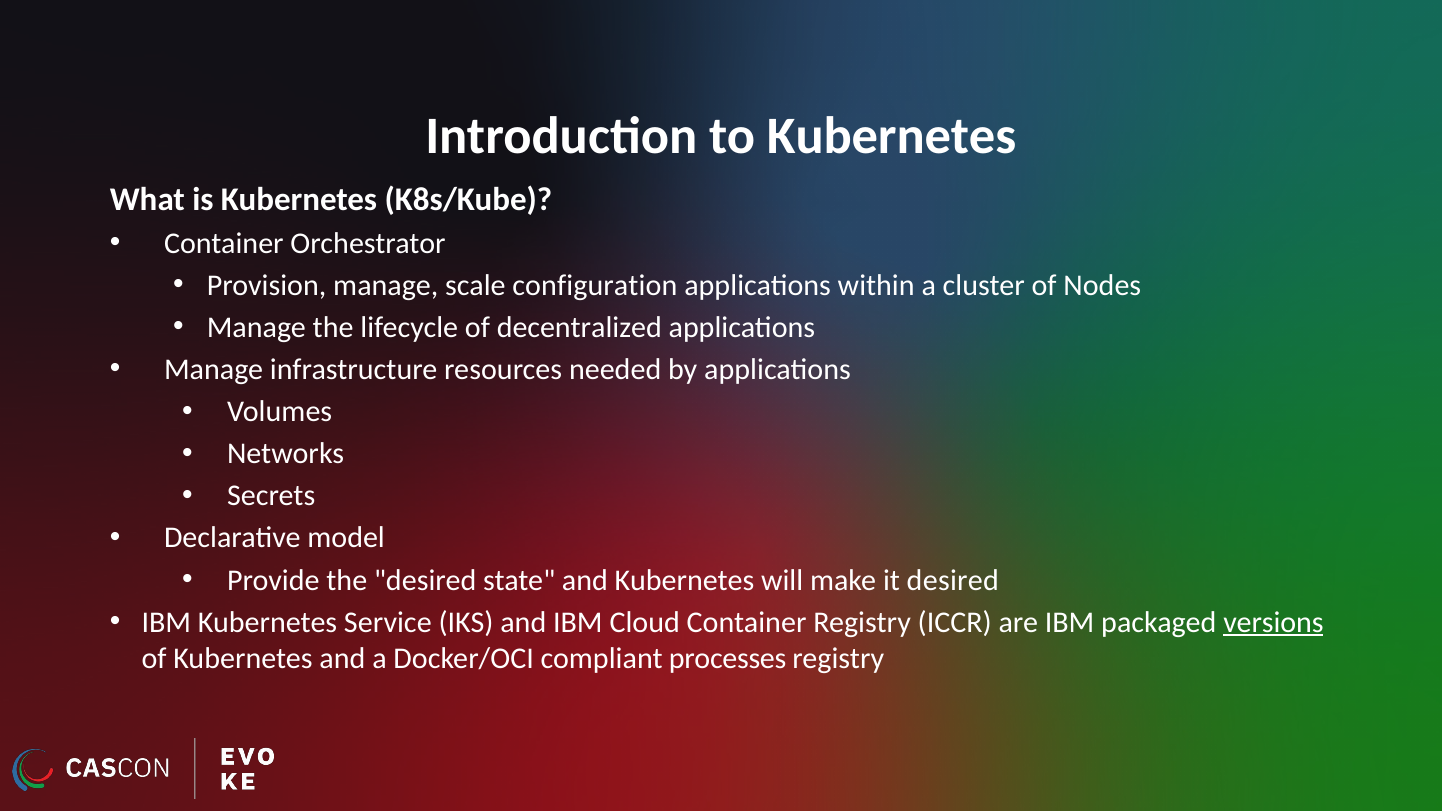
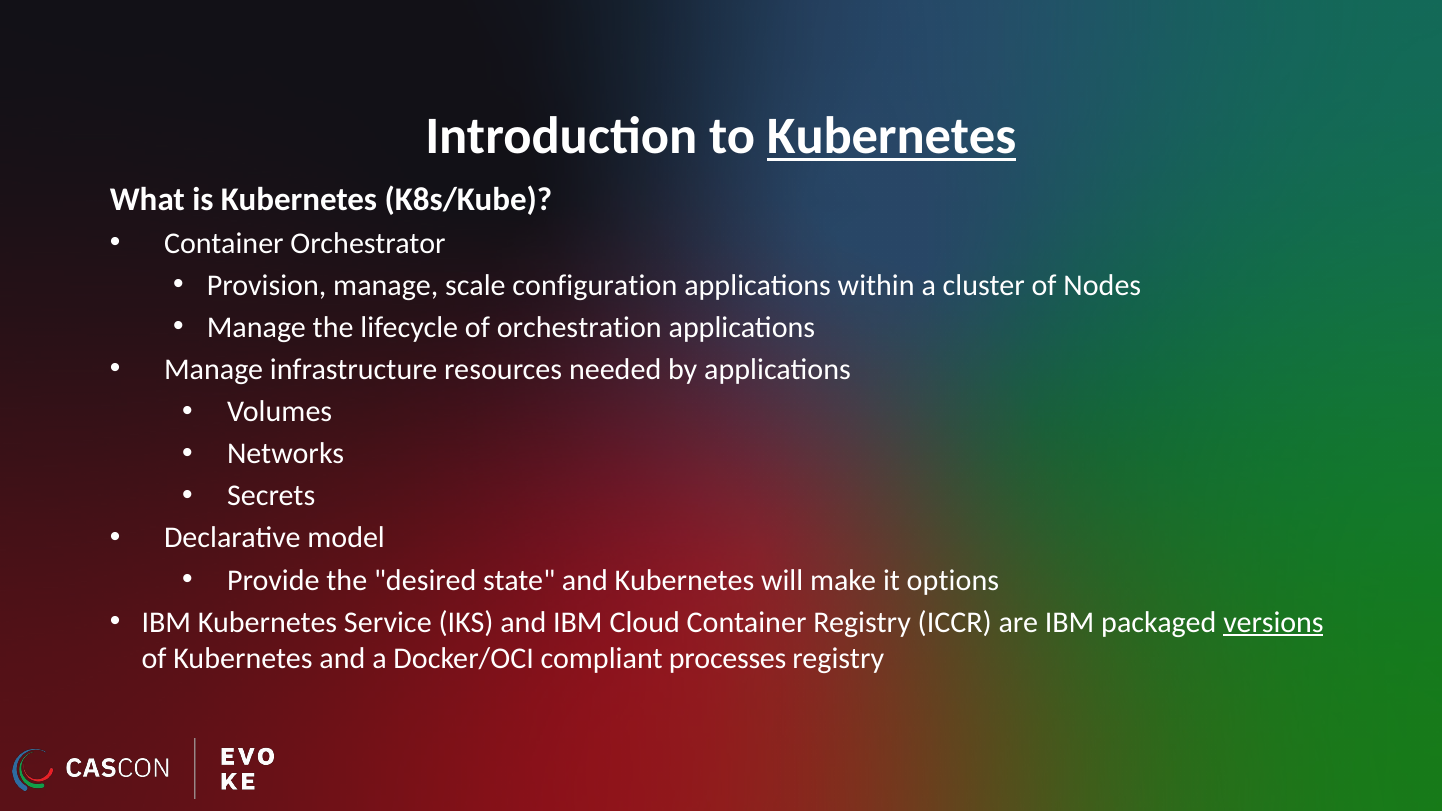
Kubernetes at (892, 137) underline: none -> present
decentralized: decentralized -> orchestration
it desired: desired -> options
